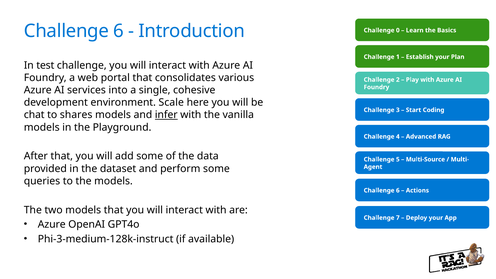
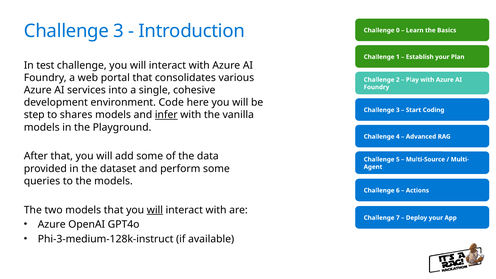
6 at (119, 31): 6 -> 3
Scale: Scale -> Code
chat: chat -> step
will at (155, 210) underline: none -> present
